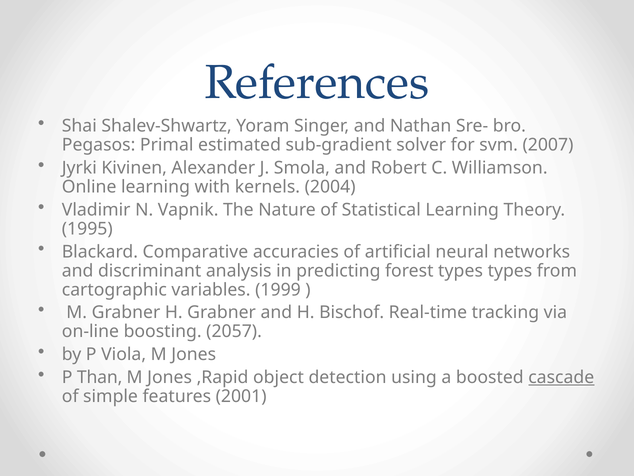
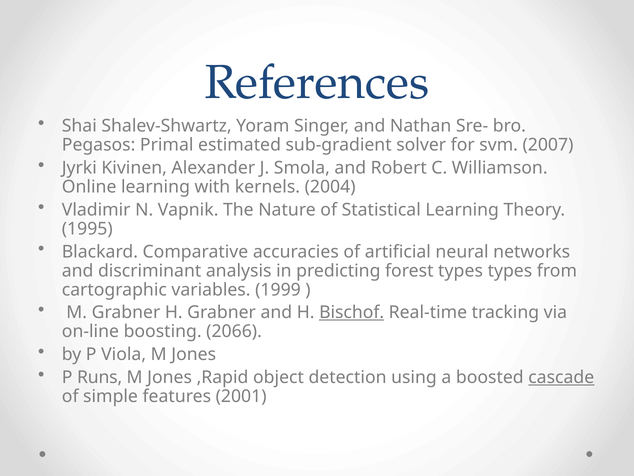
Bischof underline: none -> present
2057: 2057 -> 2066
Than: Than -> Runs
